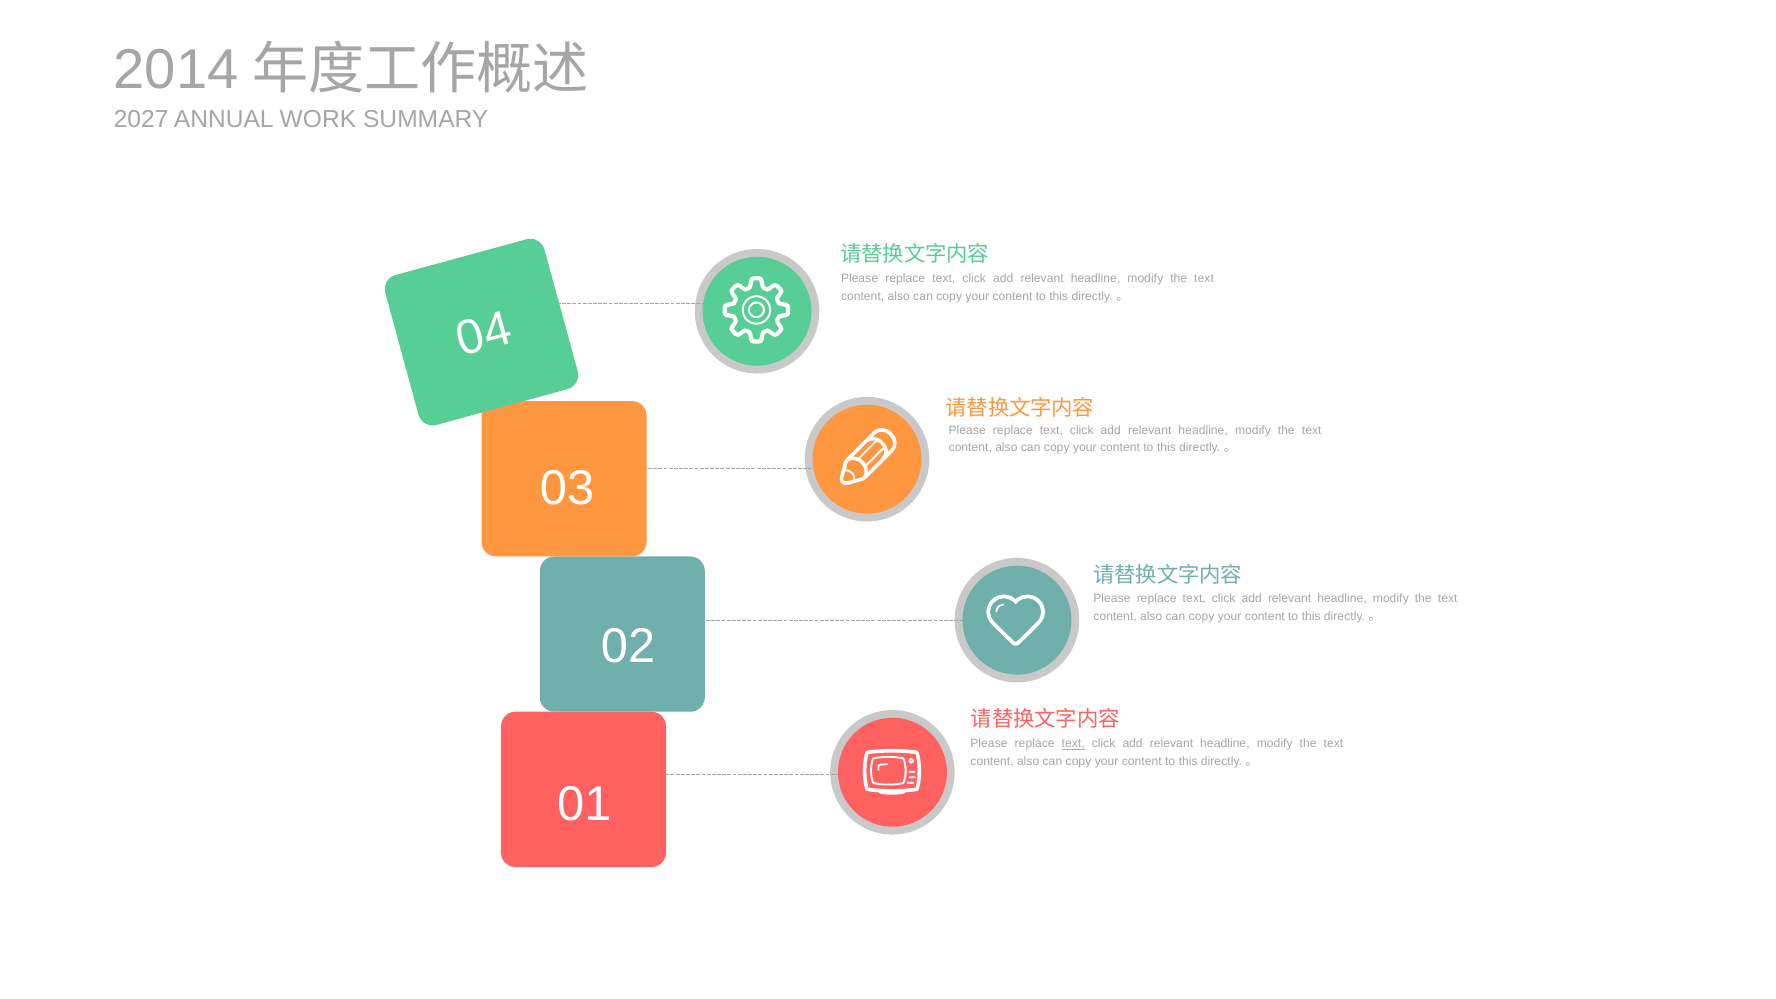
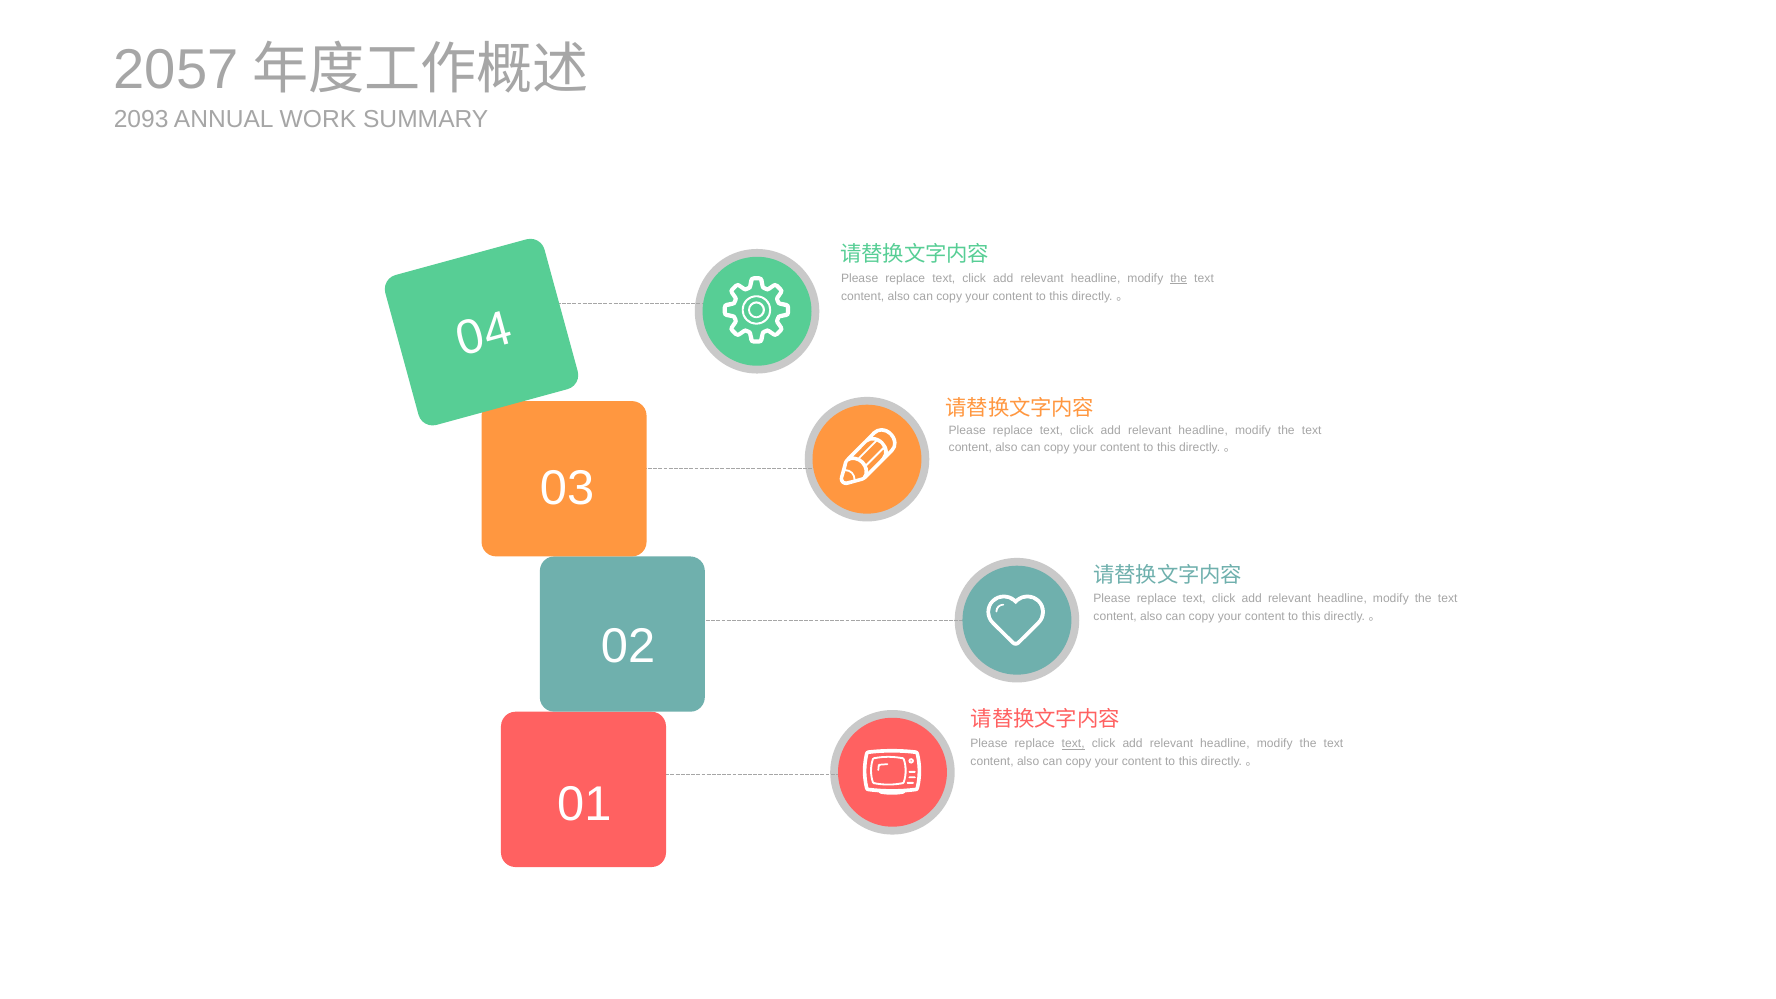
2014: 2014 -> 2057
2027: 2027 -> 2093
the at (1179, 279) underline: none -> present
